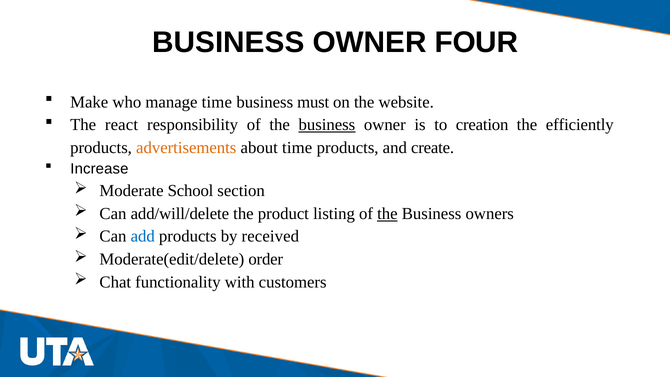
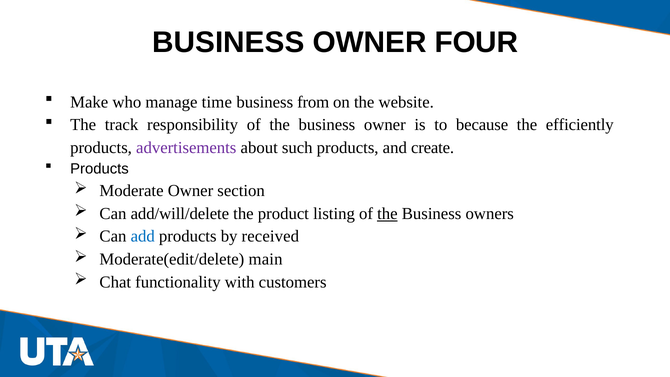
must: must -> from
react: react -> track
business at (327, 125) underline: present -> none
creation: creation -> because
advertisements colour: orange -> purple
about time: time -> such
Increase at (99, 169): Increase -> Products
Moderate School: School -> Owner
order: order -> main
